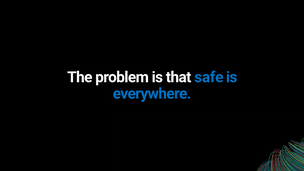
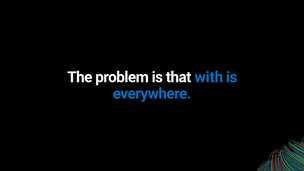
safe: safe -> with
